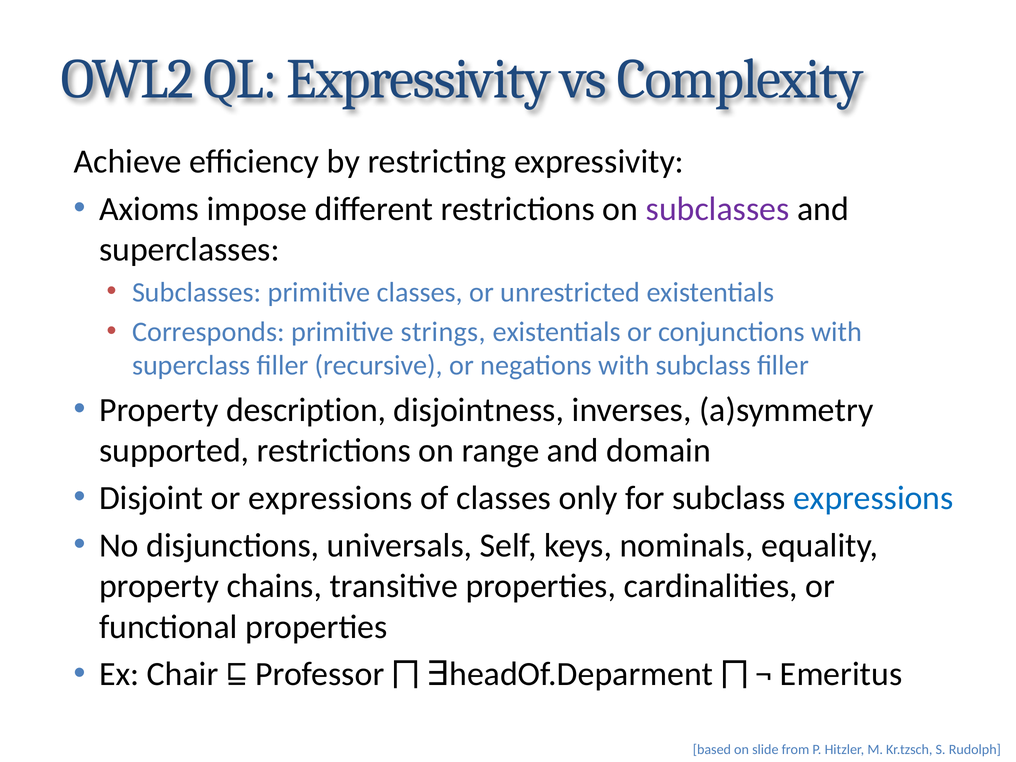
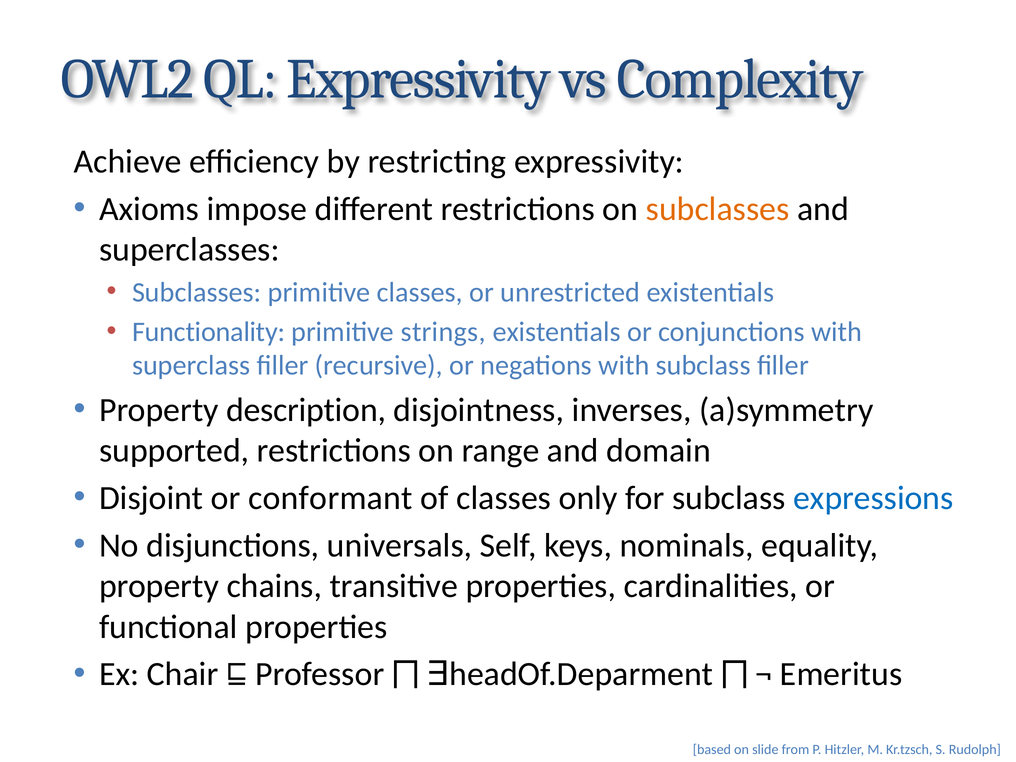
subclasses at (718, 209) colour: purple -> orange
Corresponds: Corresponds -> Functionality
or expressions: expressions -> conformant
